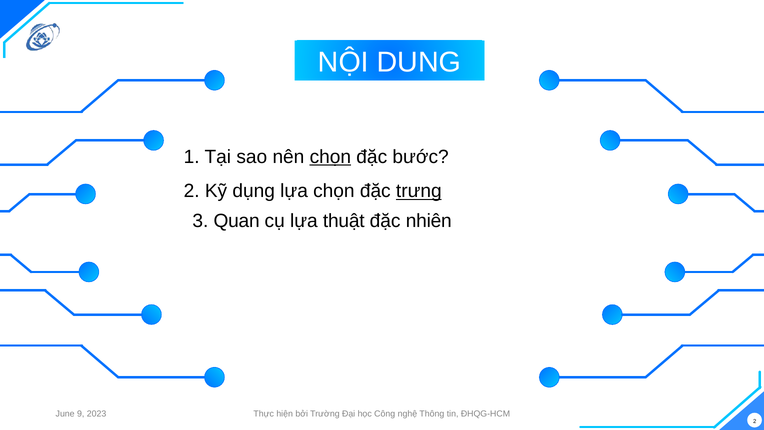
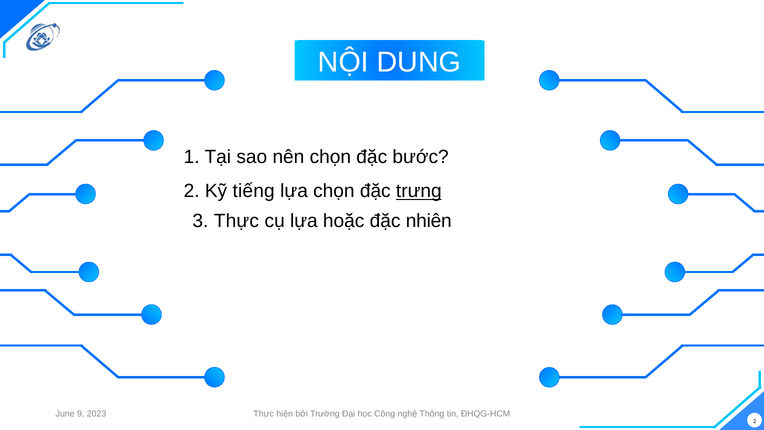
chọn at (330, 157) underline: present -> none
dụng: dụng -> tiếng
3 Quan: Quan -> Thực
thuật: thuật -> hoặc
